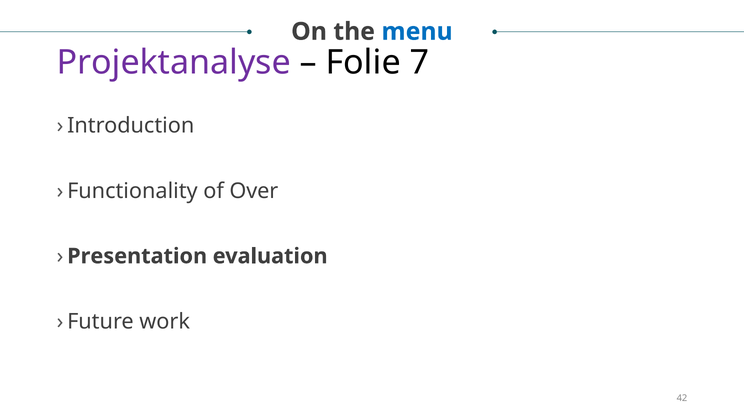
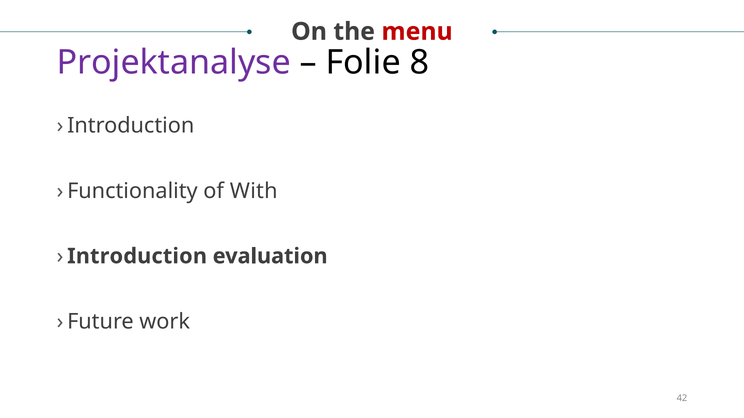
menu colour: blue -> red
7: 7 -> 8
Over: Over -> With
Presentation: Presentation -> Introduction
